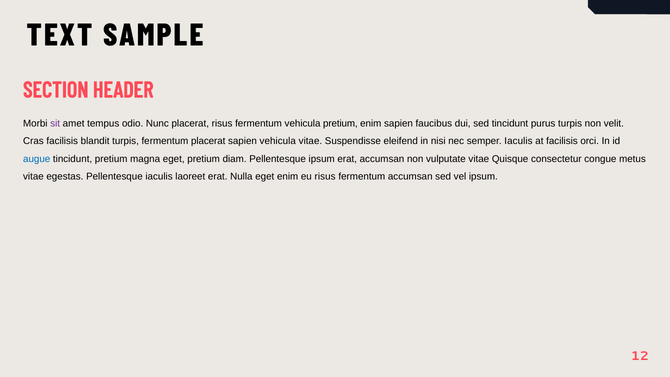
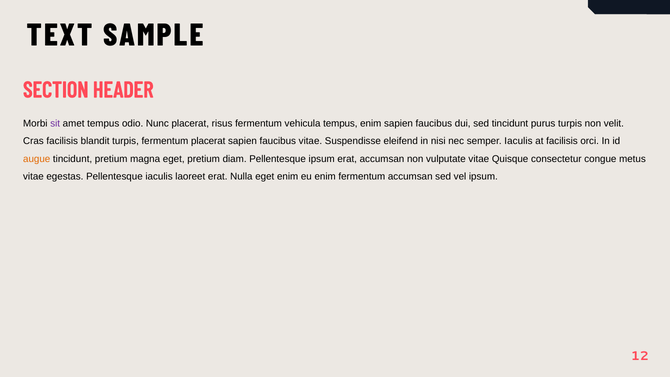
vehicula pretium: pretium -> tempus
vehicula at (278, 141): vehicula -> faucibus
augue colour: blue -> orange
eu risus: risus -> enim
